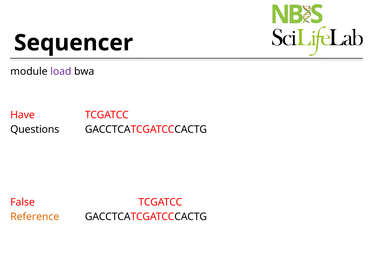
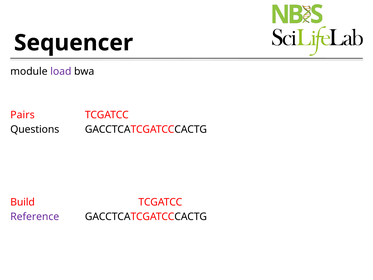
Have: Have -> Pairs
False: False -> Build
Reference colour: orange -> purple
